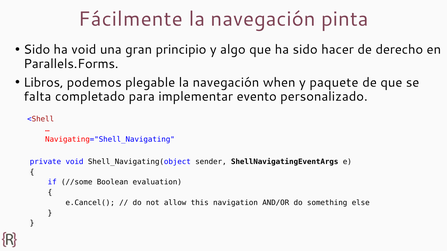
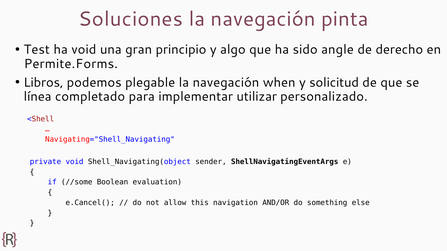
Fácilmente: Fácilmente -> Soluciones
Sido at (37, 50): Sido -> Test
hacer: hacer -> angle
Parallels.Forms: Parallels.Forms -> Permite.Forms
paquete: paquete -> solicitud
falta: falta -> línea
evento: evento -> utilizar
